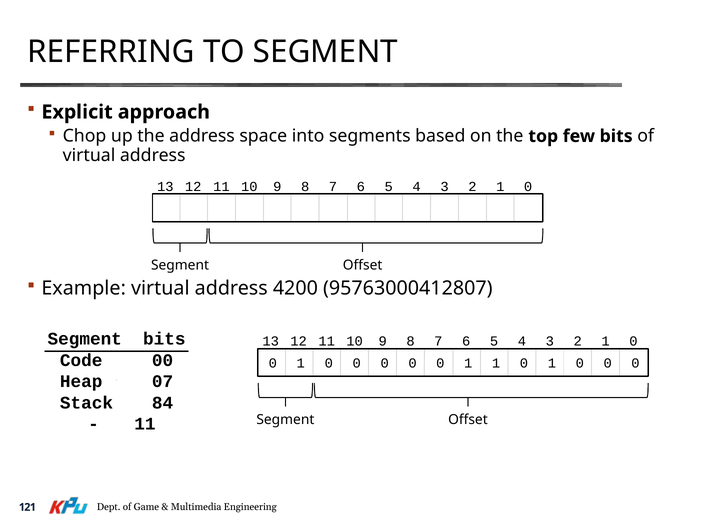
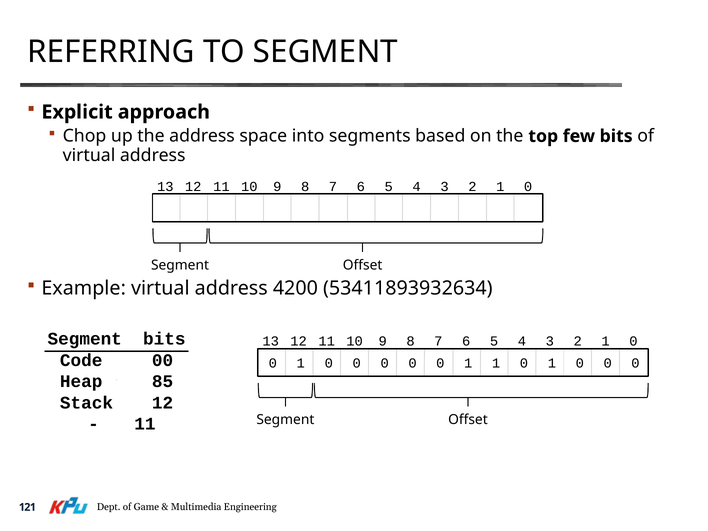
95763000412807: 95763000412807 -> 53411893932634
07: 07 -> 85
Stack 84: 84 -> 12
